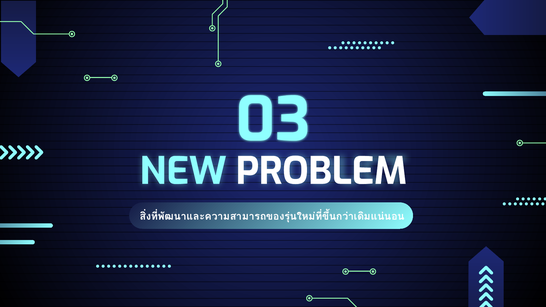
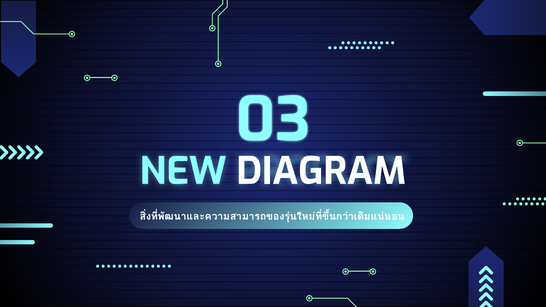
PROBLEM: PROBLEM -> DIAGRAM
